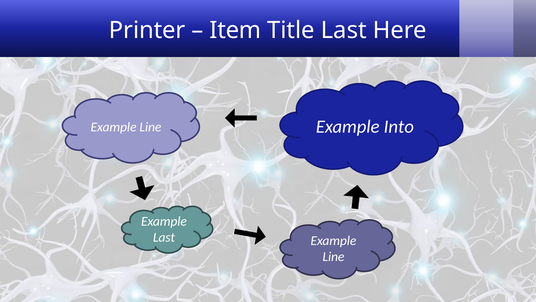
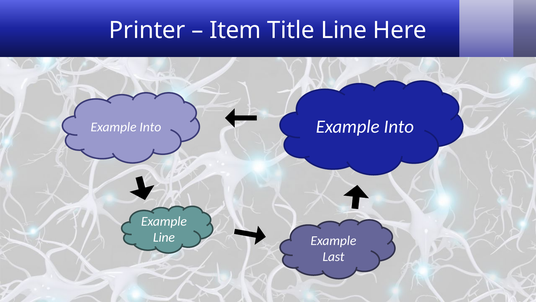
Title Last: Last -> Line
Line at (150, 127): Line -> Into
Last at (164, 237): Last -> Line
Line at (333, 256): Line -> Last
